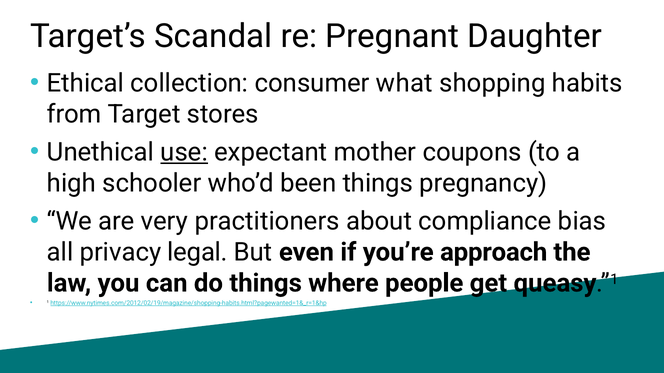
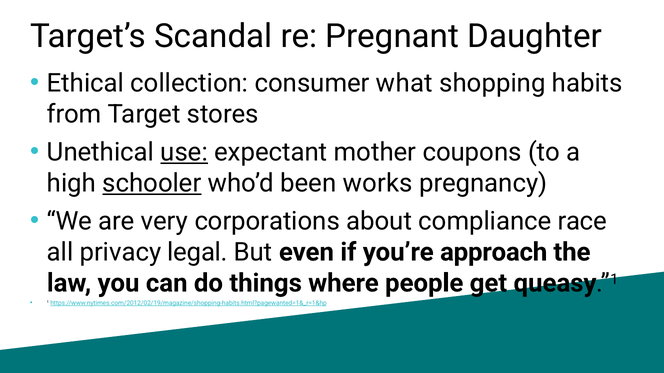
schooler underline: none -> present
been things: things -> works
practitioners: practitioners -> corporations
bias: bias -> race
